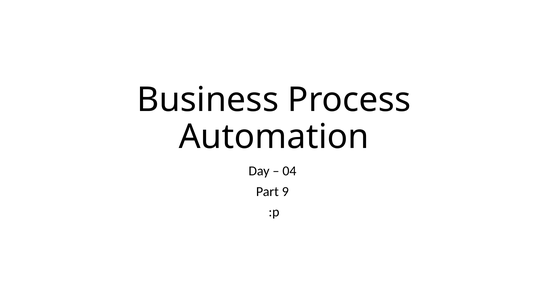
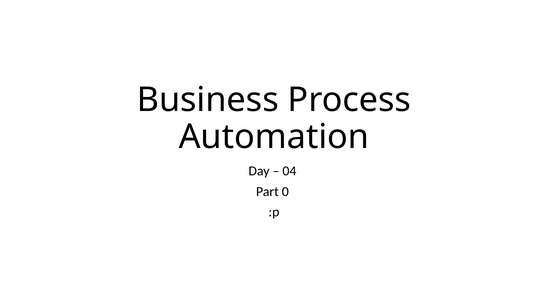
9: 9 -> 0
